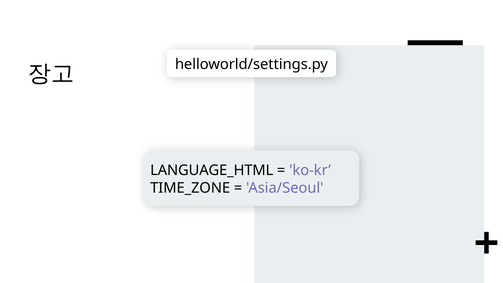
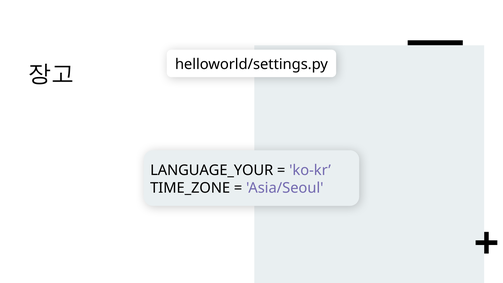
LANGUAGE_HTML: LANGUAGE_HTML -> LANGUAGE_YOUR
